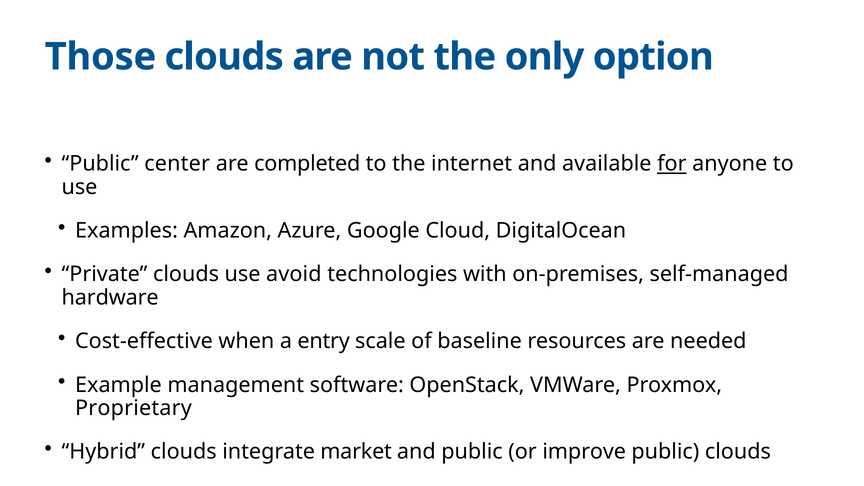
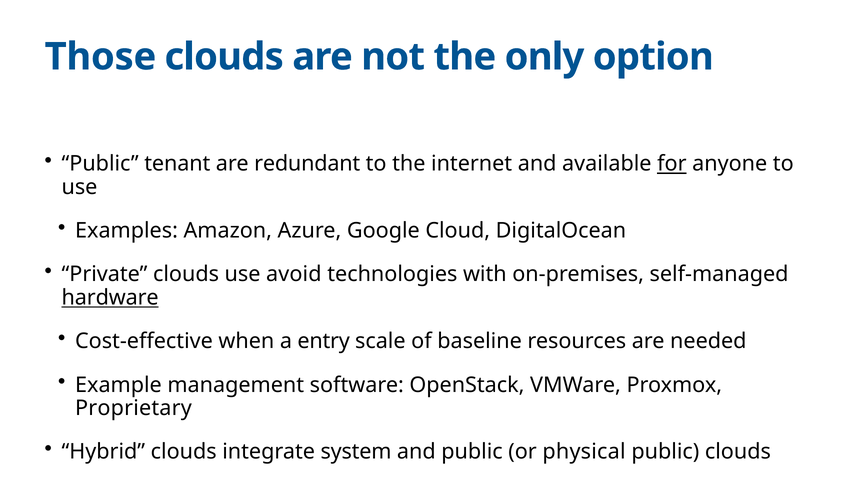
center: center -> tenant
completed: completed -> redundant
hardware underline: none -> present
market: market -> system
improve: improve -> physical
